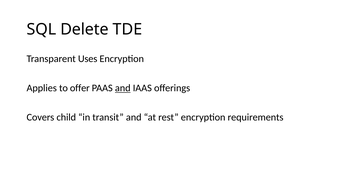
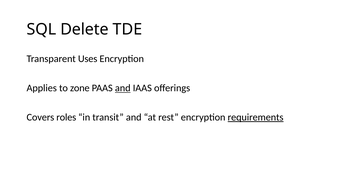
offer: offer -> zone
child: child -> roles
requirements underline: none -> present
